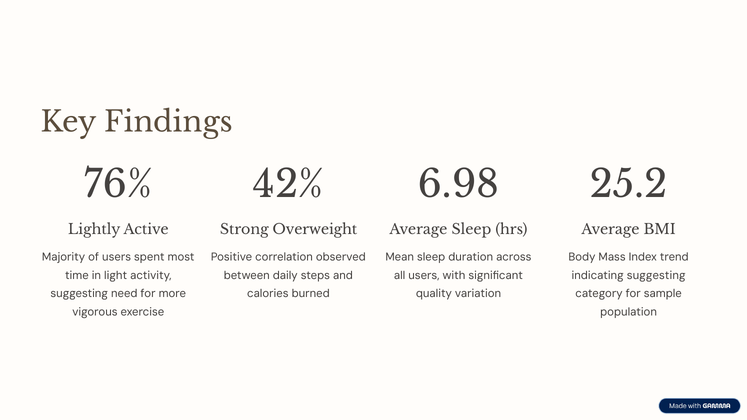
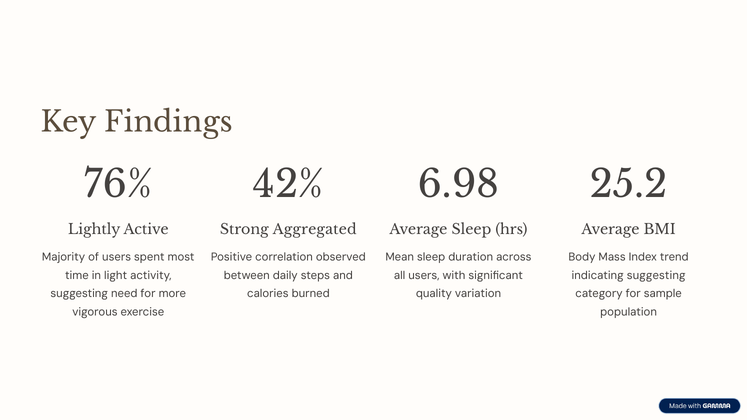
Overweight: Overweight -> Aggregated
